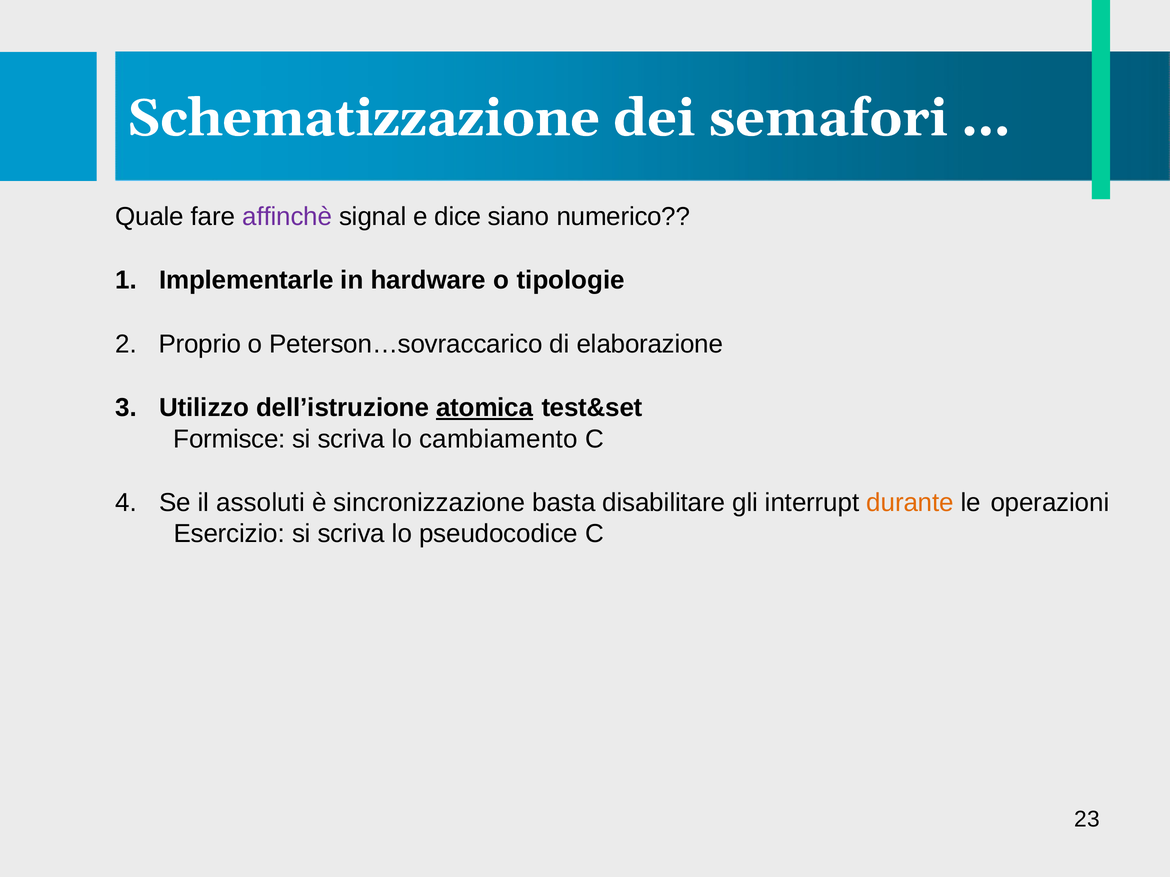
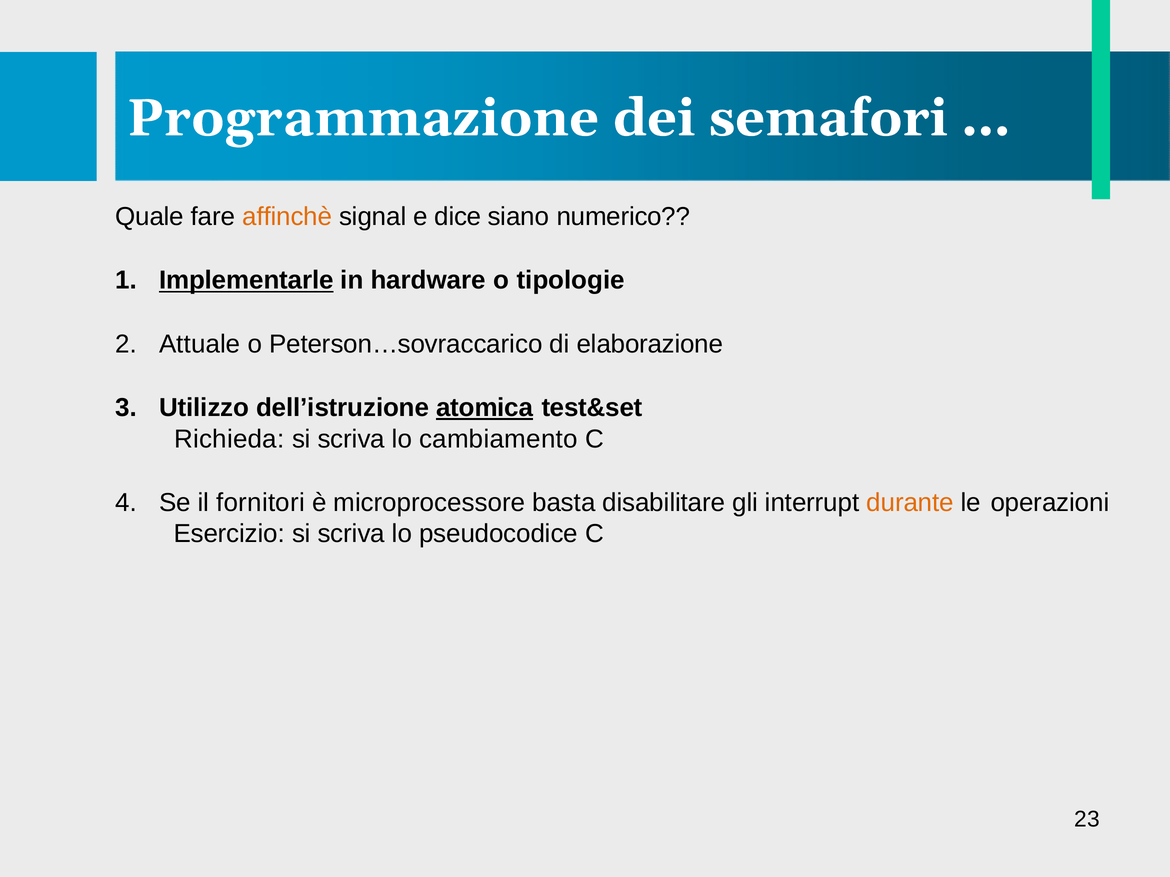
Schematizzazione: Schematizzazione -> Programmazione
affinchè colour: purple -> orange
Implementarle underline: none -> present
Proprio: Proprio -> Attuale
Formisce: Formisce -> Richieda
assoluti: assoluti -> fornitori
sincronizzazione: sincronizzazione -> microprocessore
